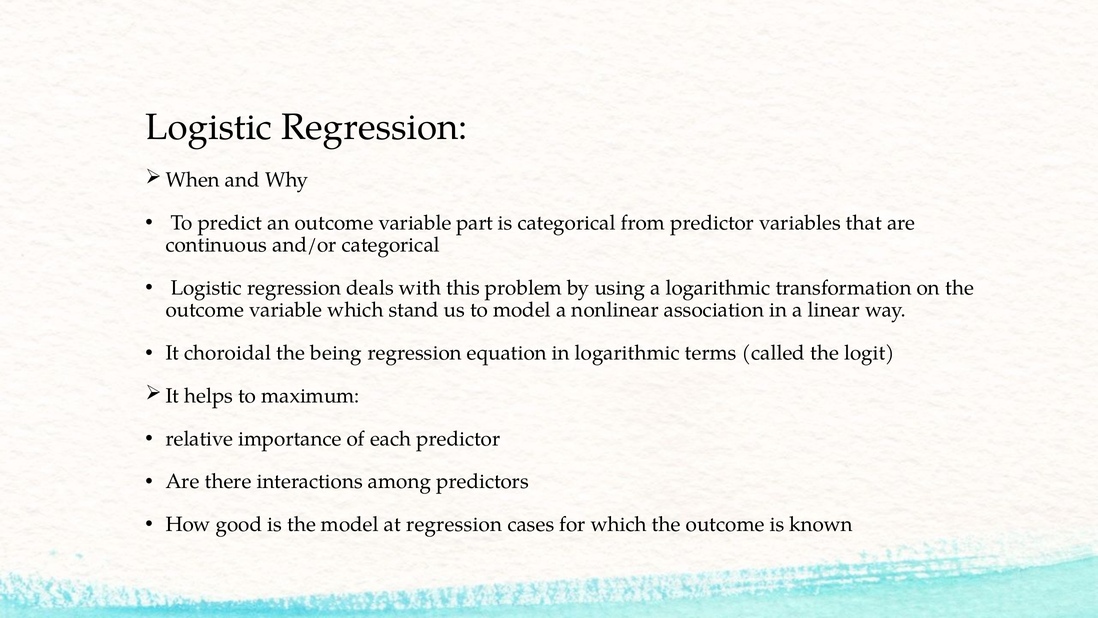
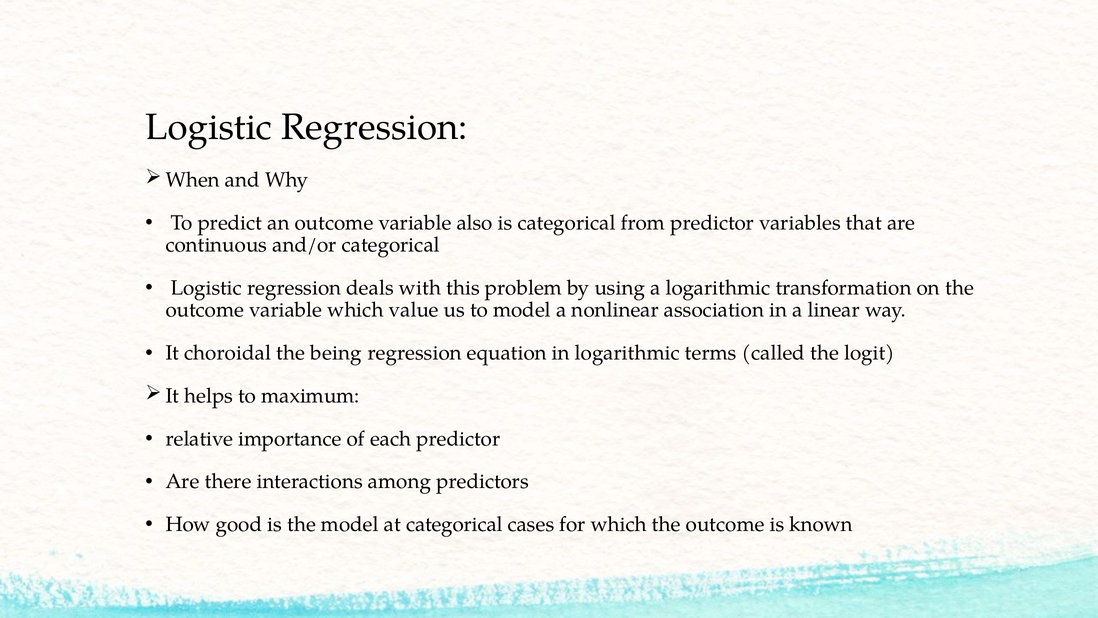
part: part -> also
stand: stand -> value
at regression: regression -> categorical
